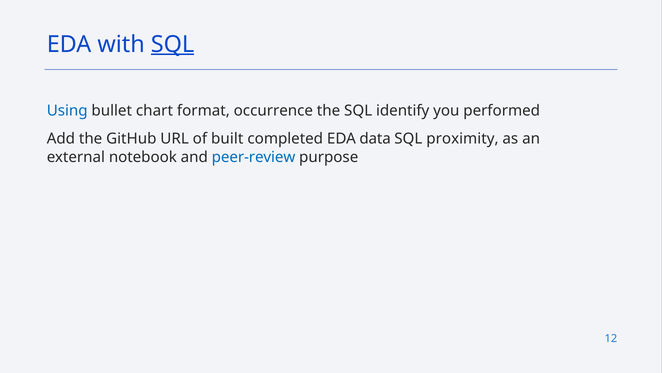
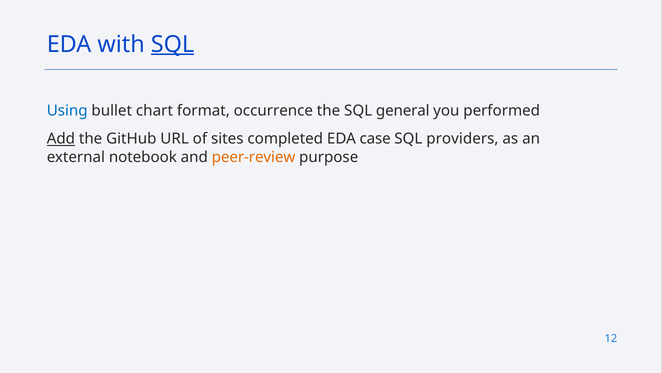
identify: identify -> general
Add underline: none -> present
built: built -> sites
data: data -> case
proximity: proximity -> providers
peer-review colour: blue -> orange
